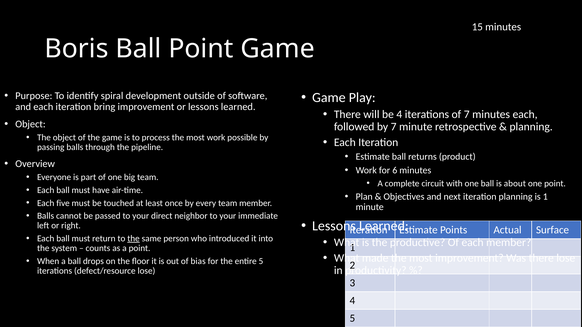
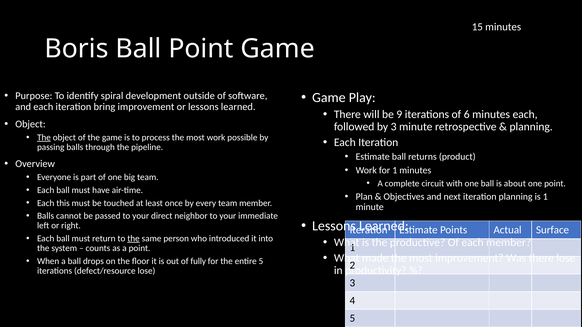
be 4: 4 -> 9
of 7: 7 -> 6
by 7: 7 -> 3
The at (44, 138) underline: none -> present
for 6: 6 -> 1
five: five -> this
bias: bias -> fully
